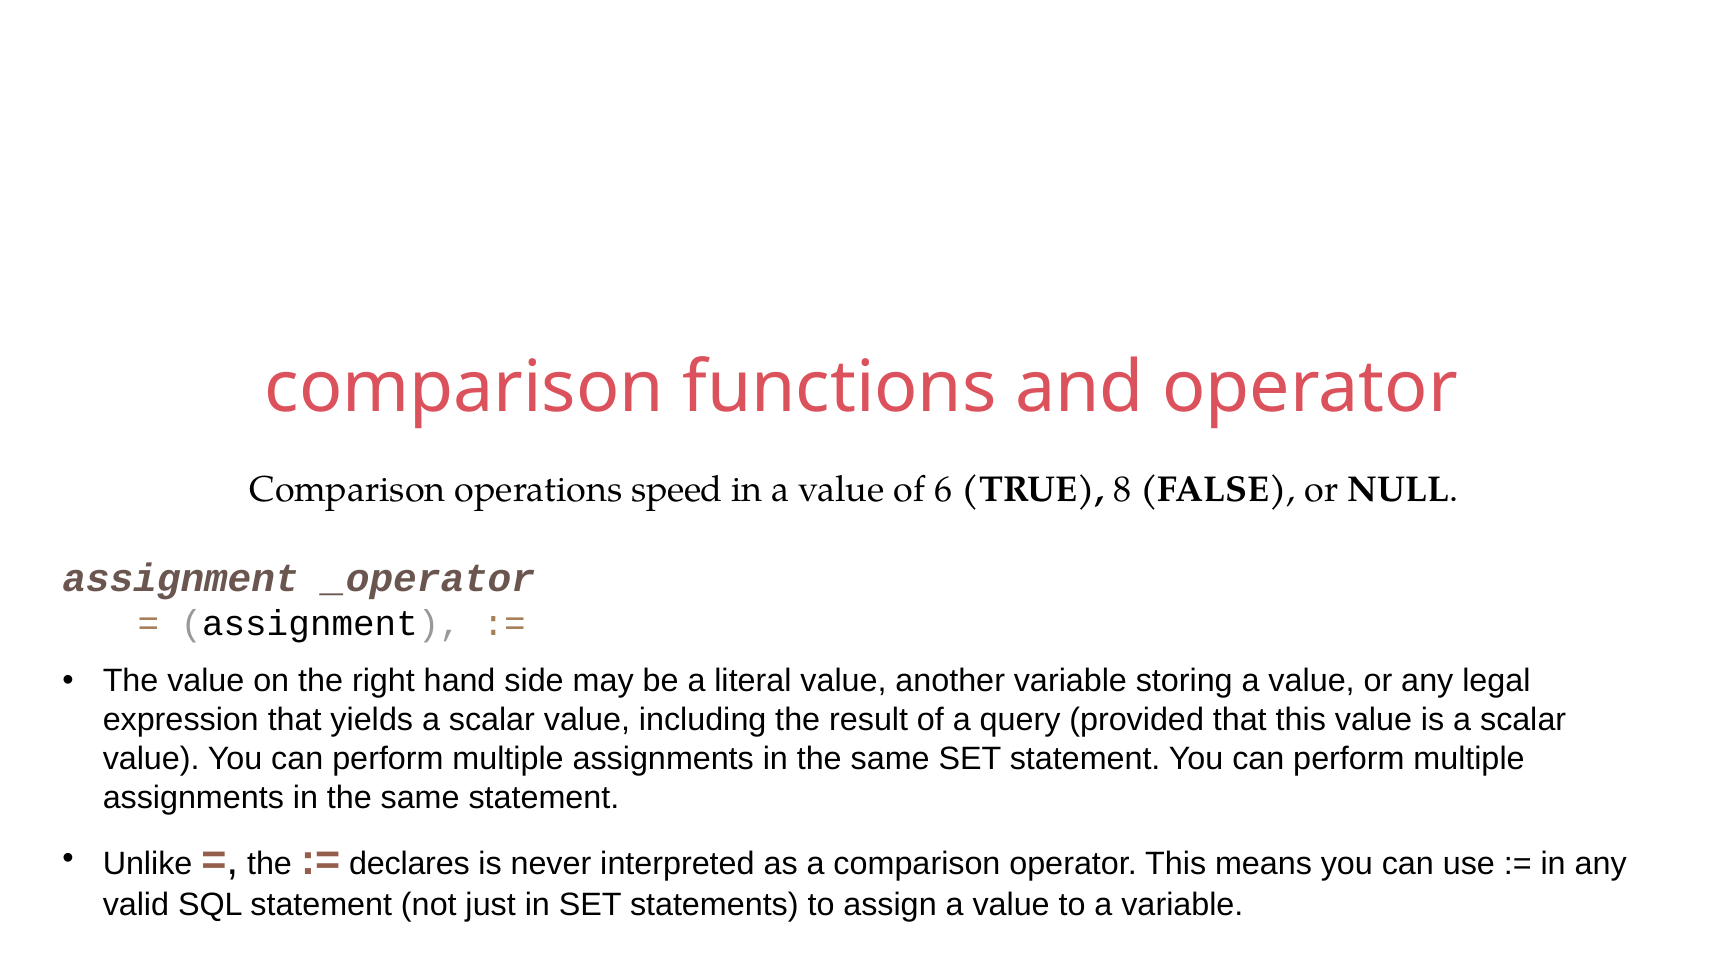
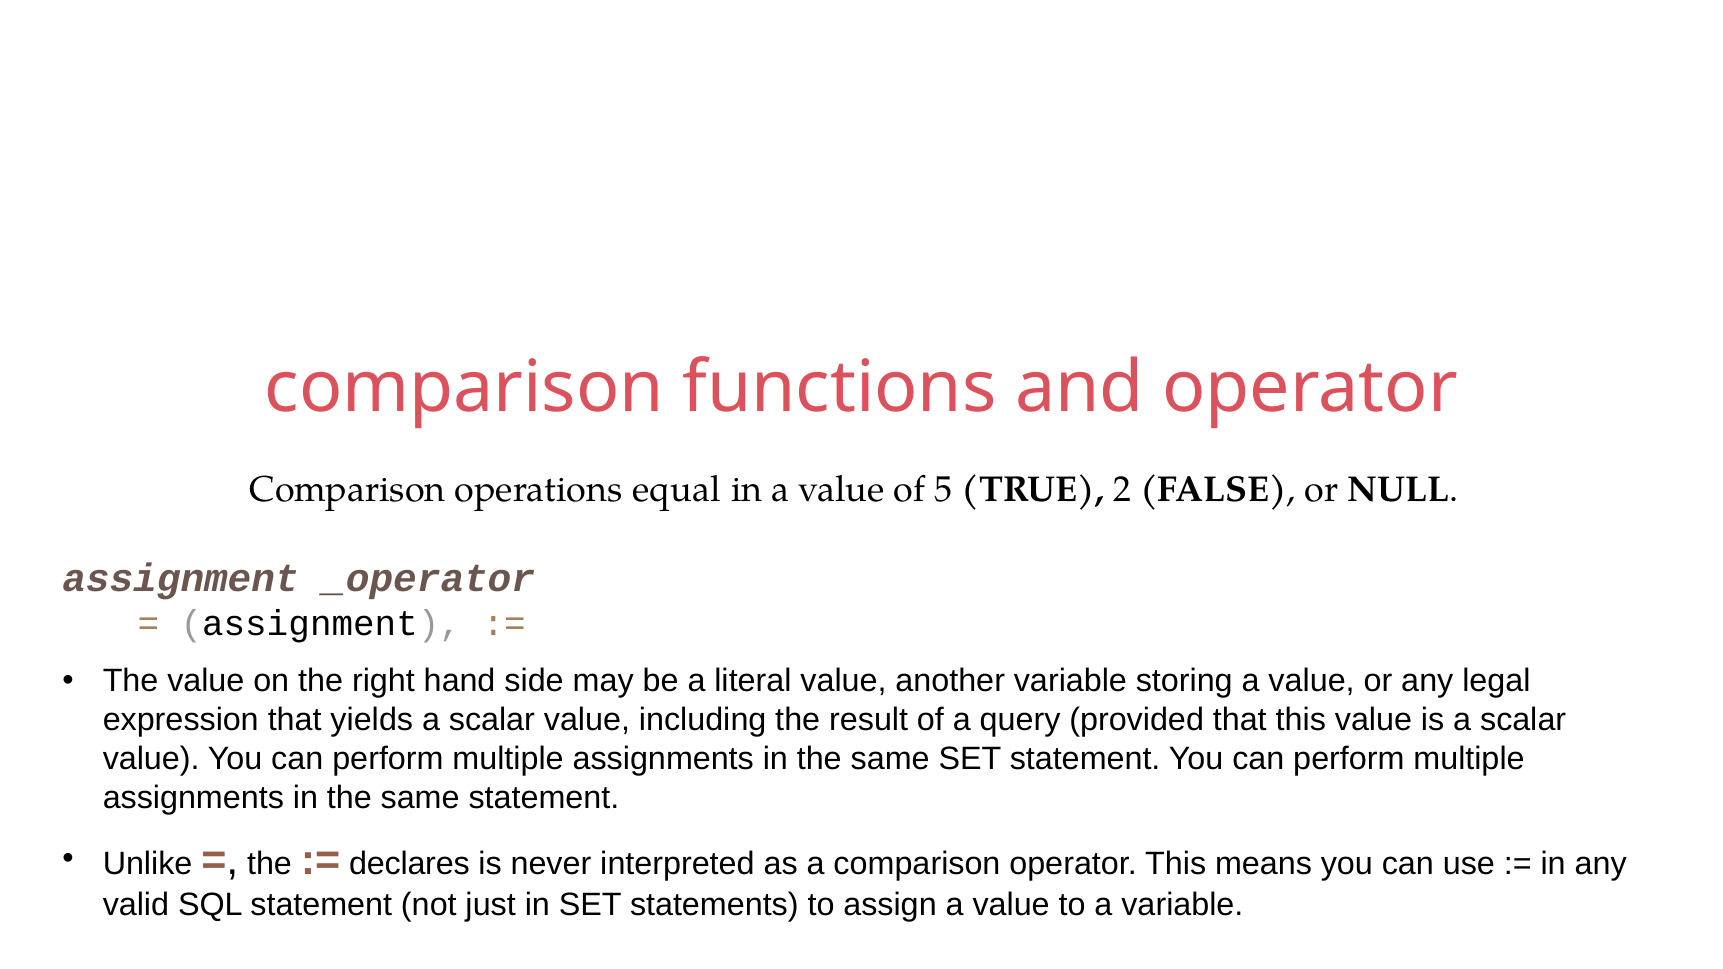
speed: speed -> equal
6: 6 -> 5
8: 8 -> 2
